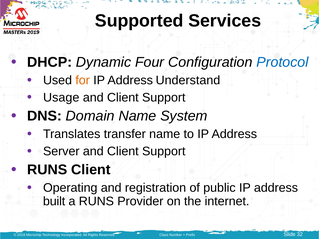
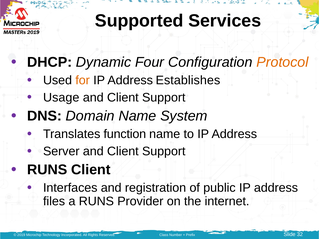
Protocol colour: blue -> orange
Understand: Understand -> Establishes
transfer: transfer -> function
Operating: Operating -> Interfaces
built: built -> files
